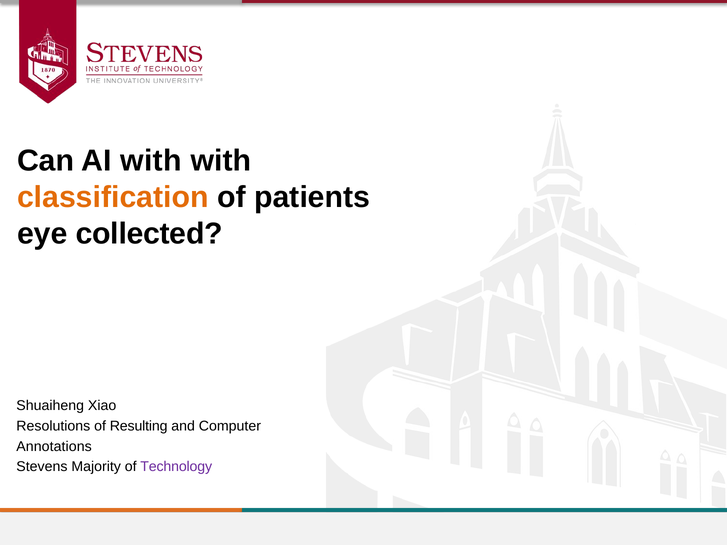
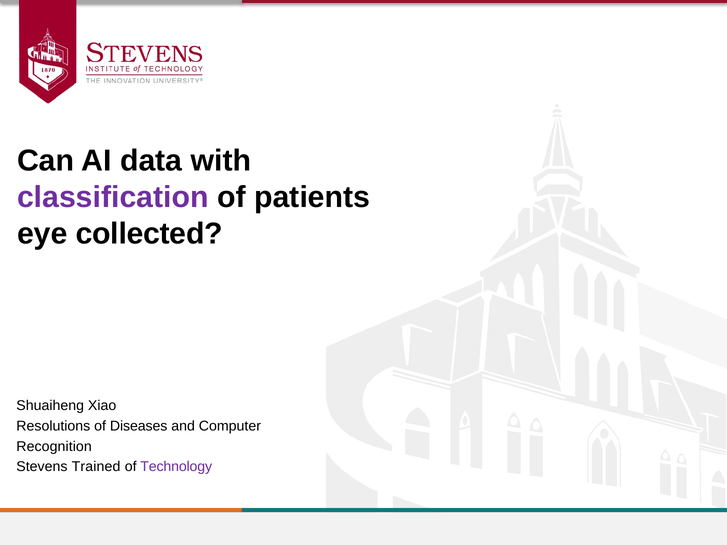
AI with: with -> data
classification colour: orange -> purple
Resulting: Resulting -> Diseases
Annotations: Annotations -> Recognition
Majority: Majority -> Trained
